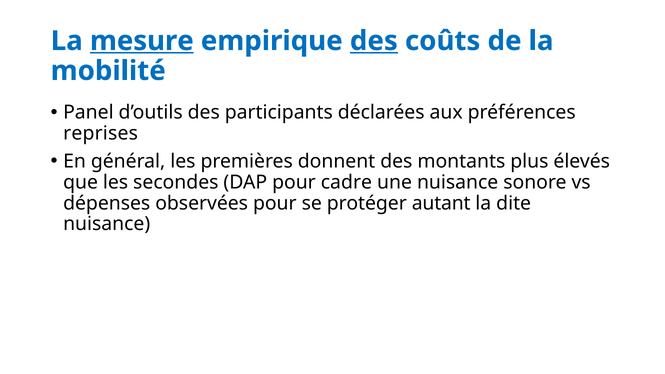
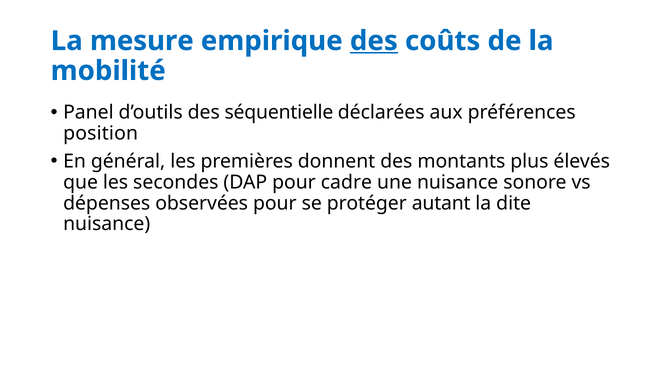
mesure underline: present -> none
participants: participants -> séquentielle
reprises: reprises -> position
